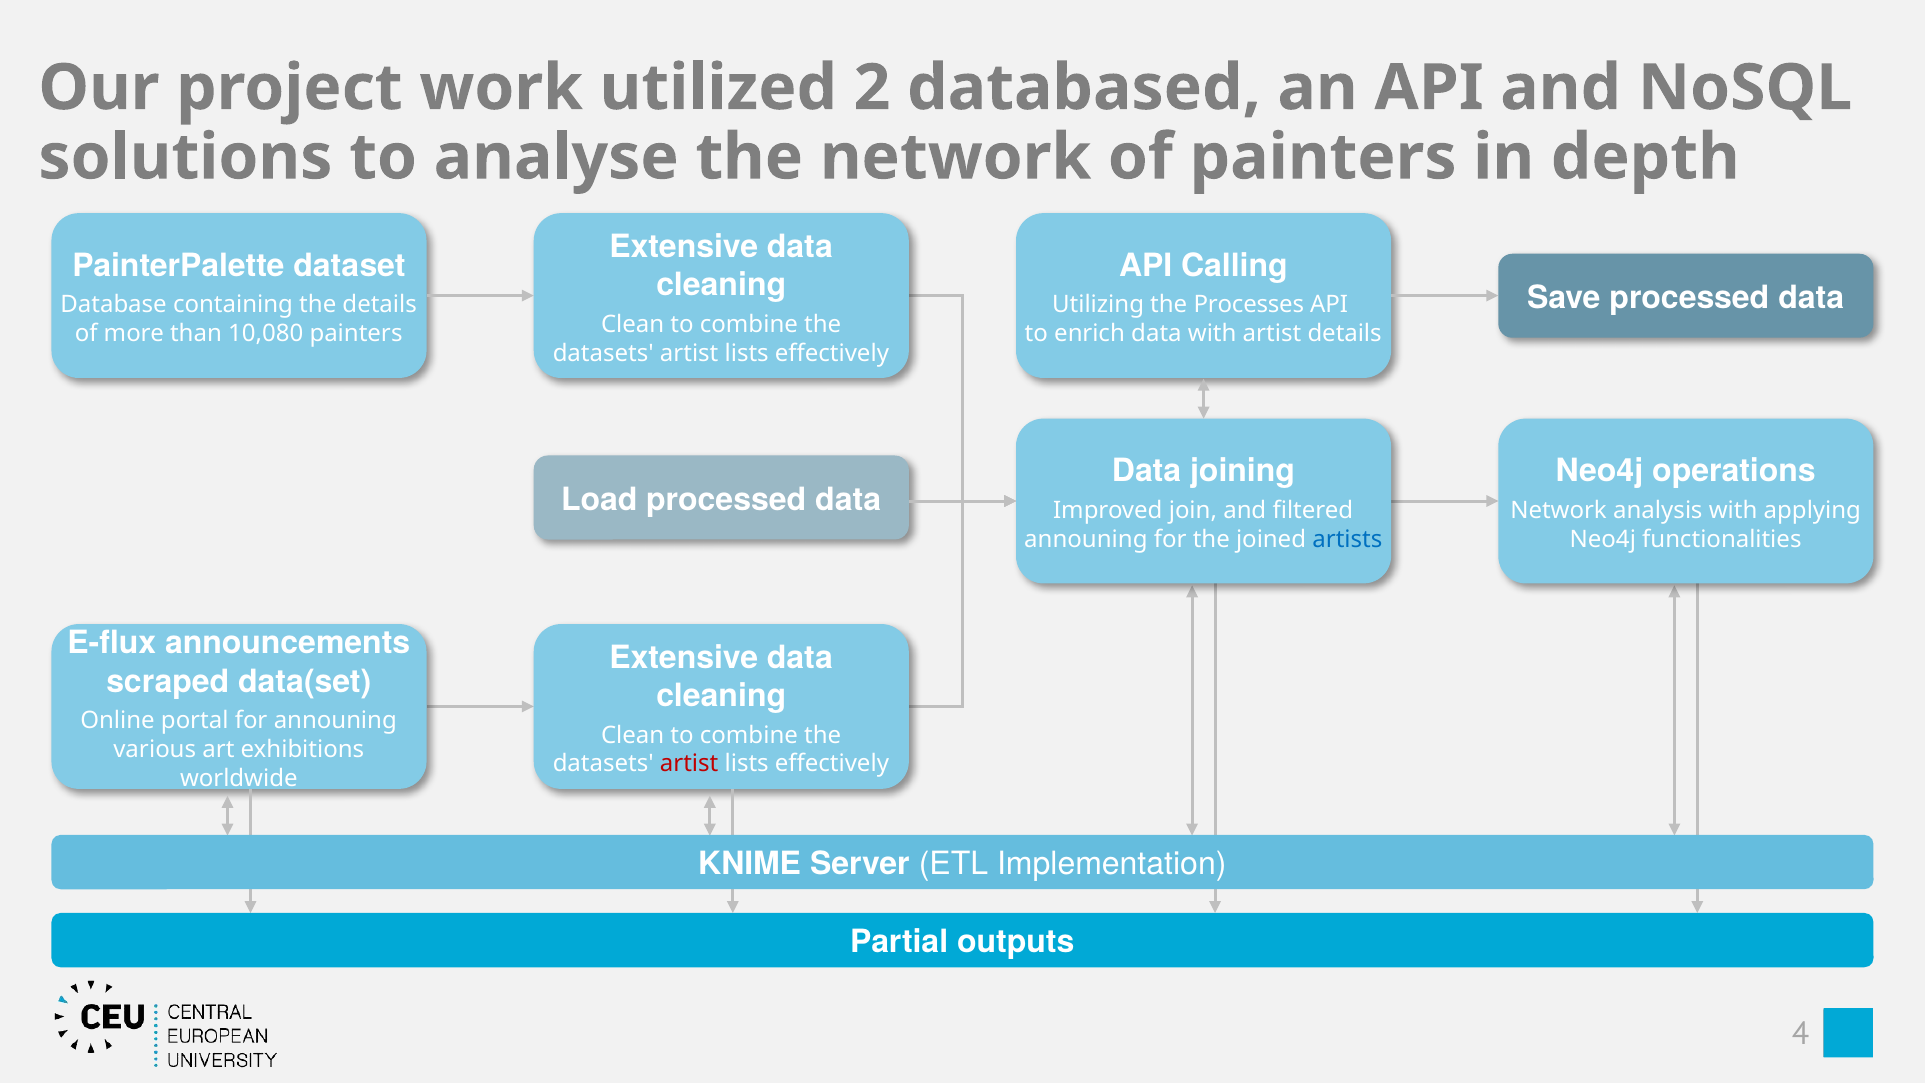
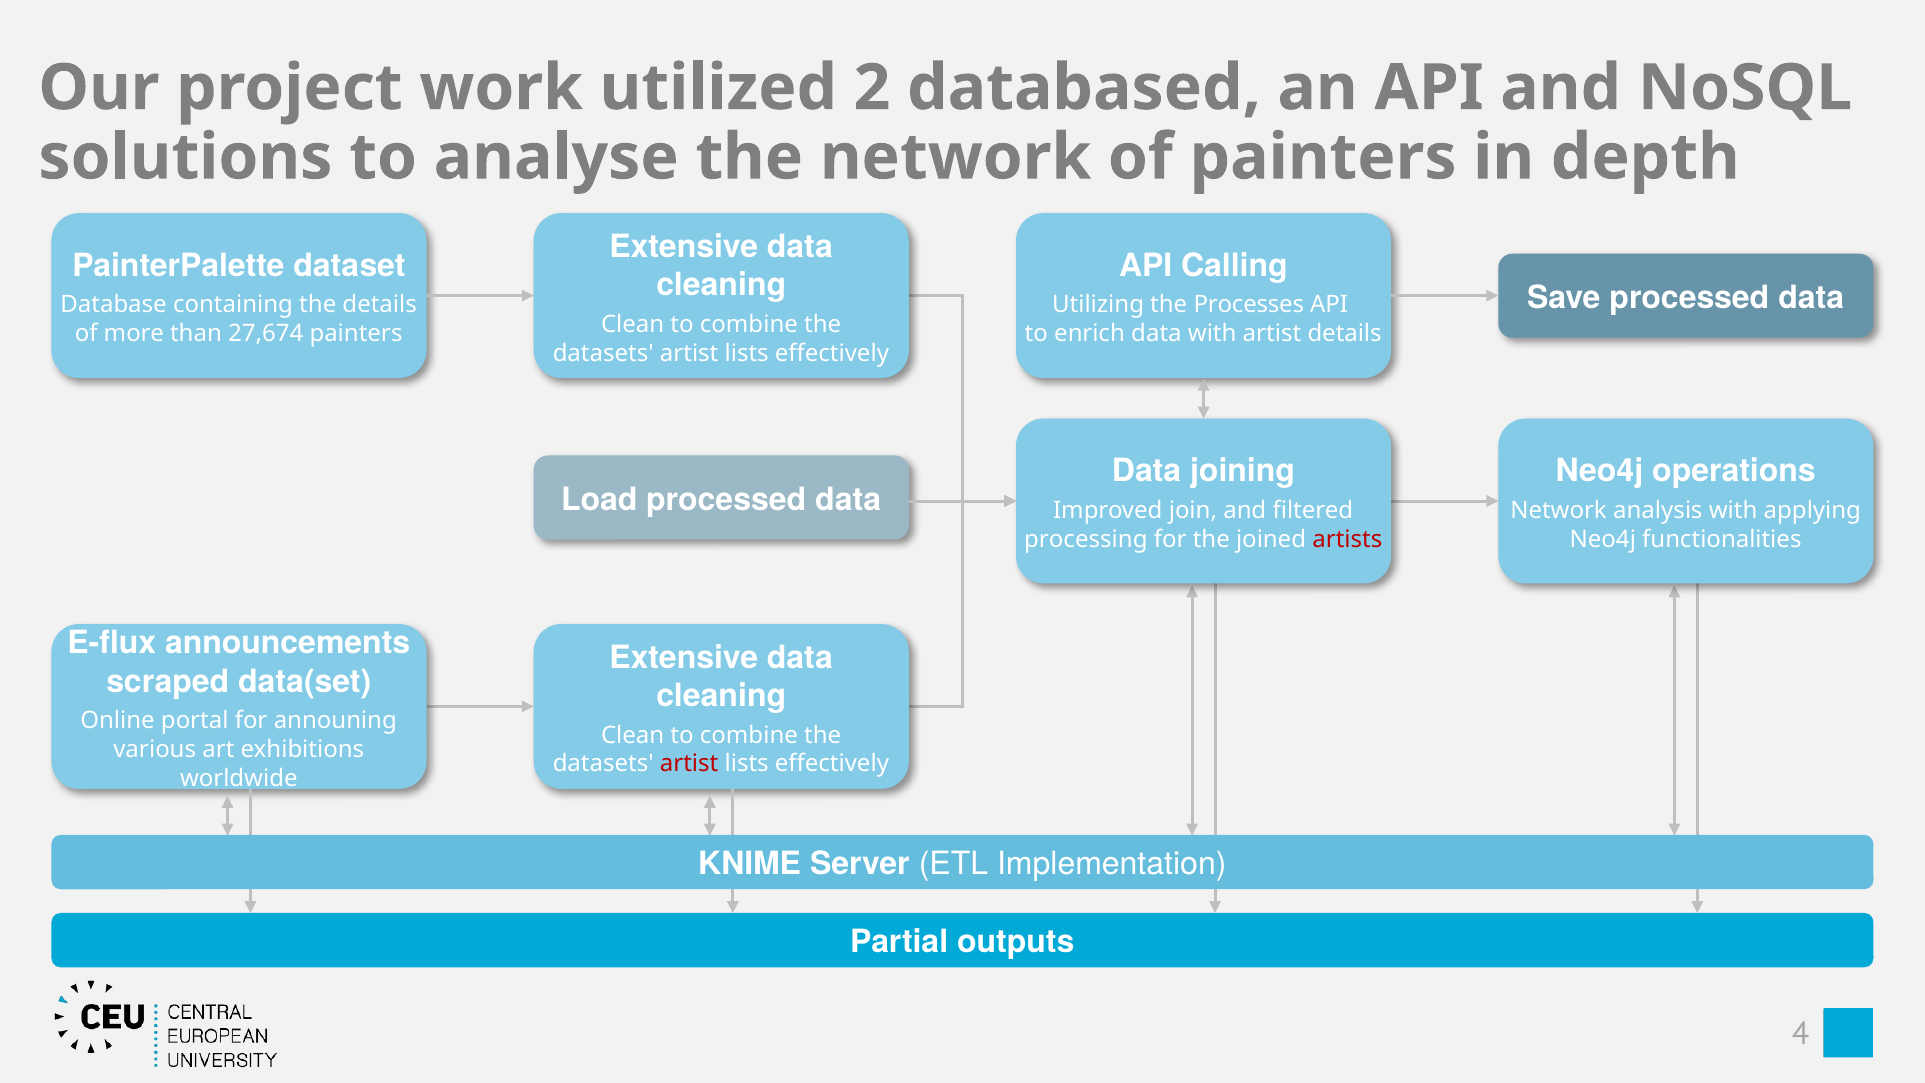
10,080: 10,080 -> 27,674
announing at (1086, 539): announing -> processing
artists colour: blue -> red
